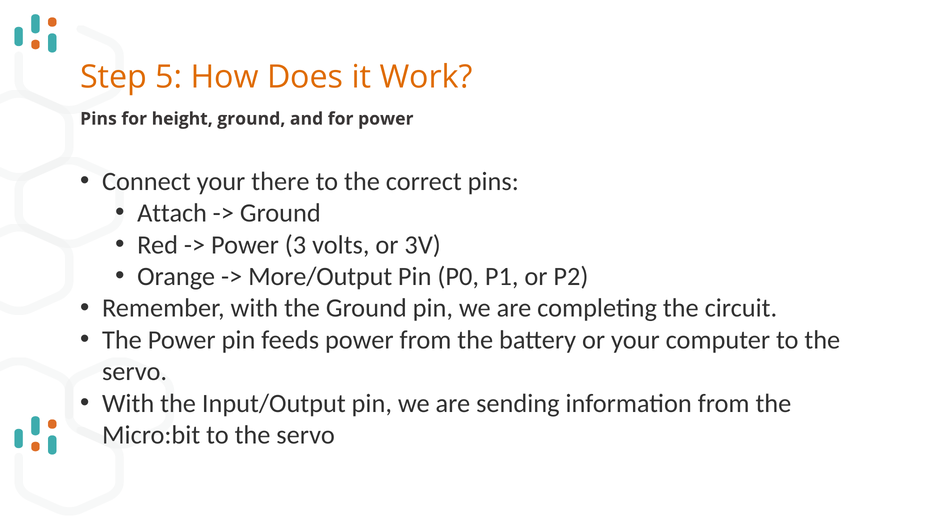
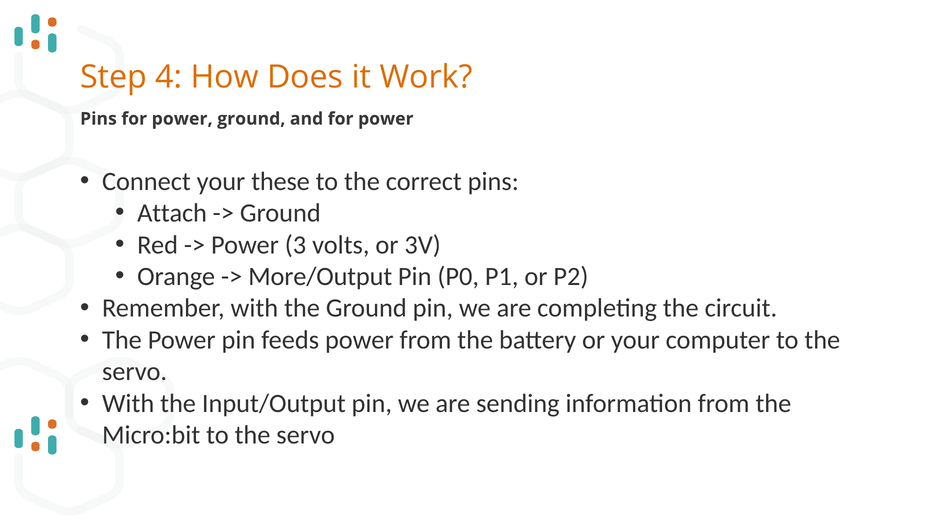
5: 5 -> 4
Pins for height: height -> power
there: there -> these
